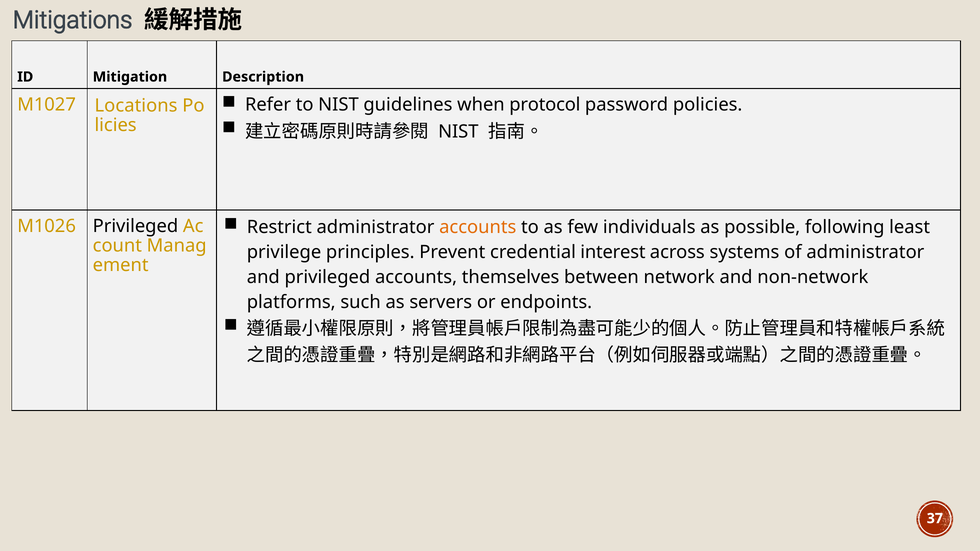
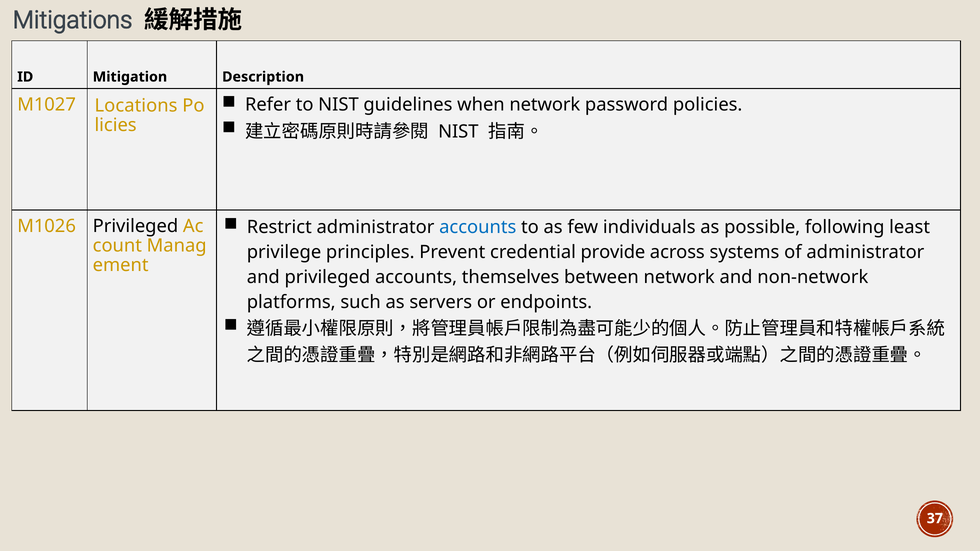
when protocol: protocol -> network
accounts at (478, 227) colour: orange -> blue
interest: interest -> provide
